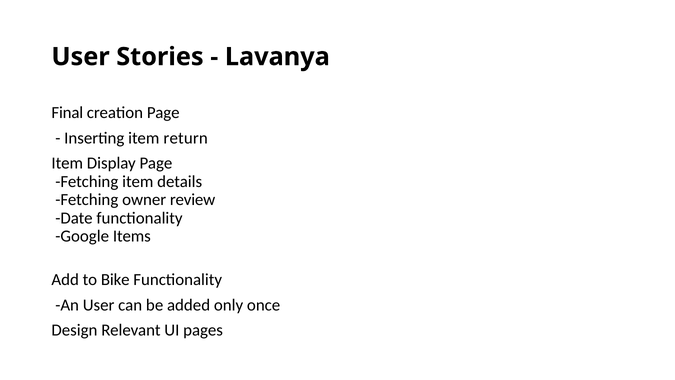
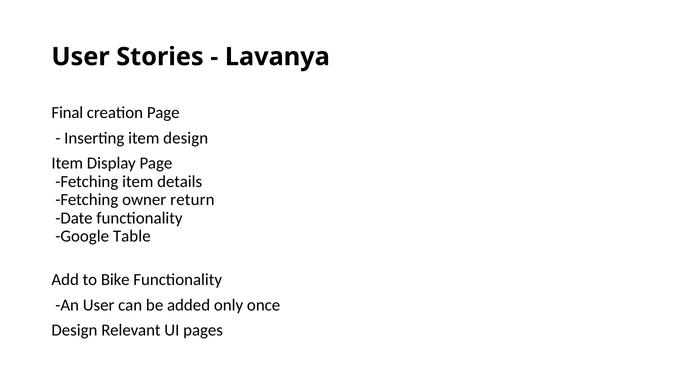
item return: return -> design
review: review -> return
Items: Items -> Table
